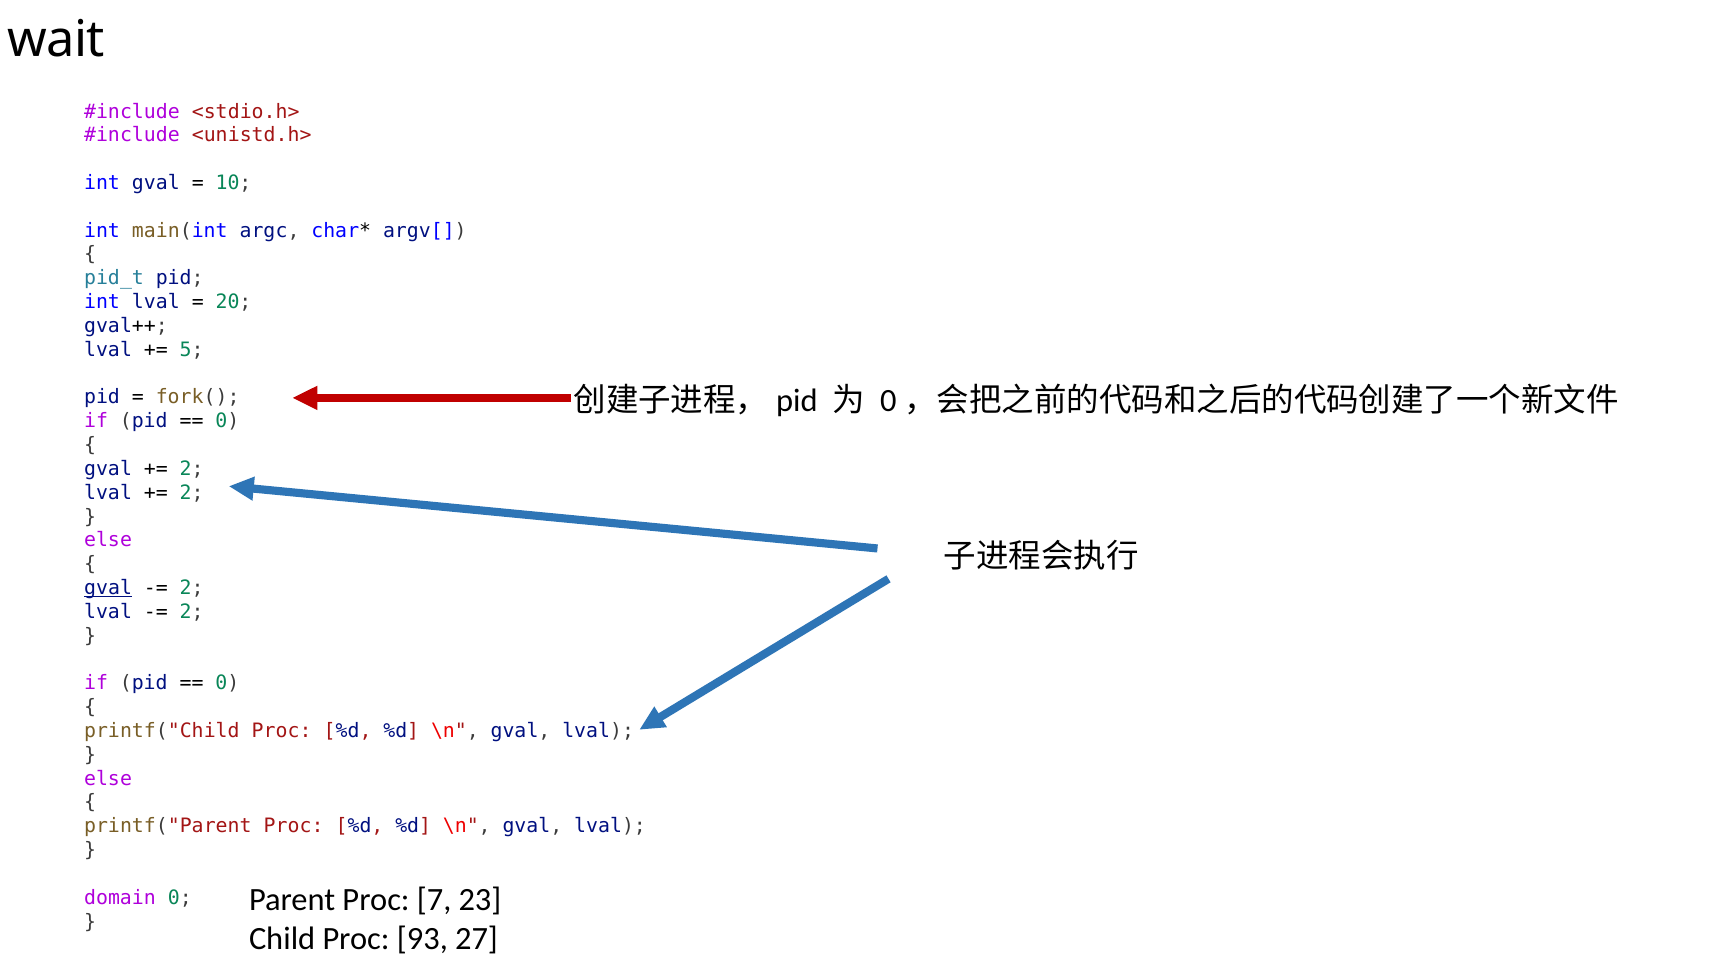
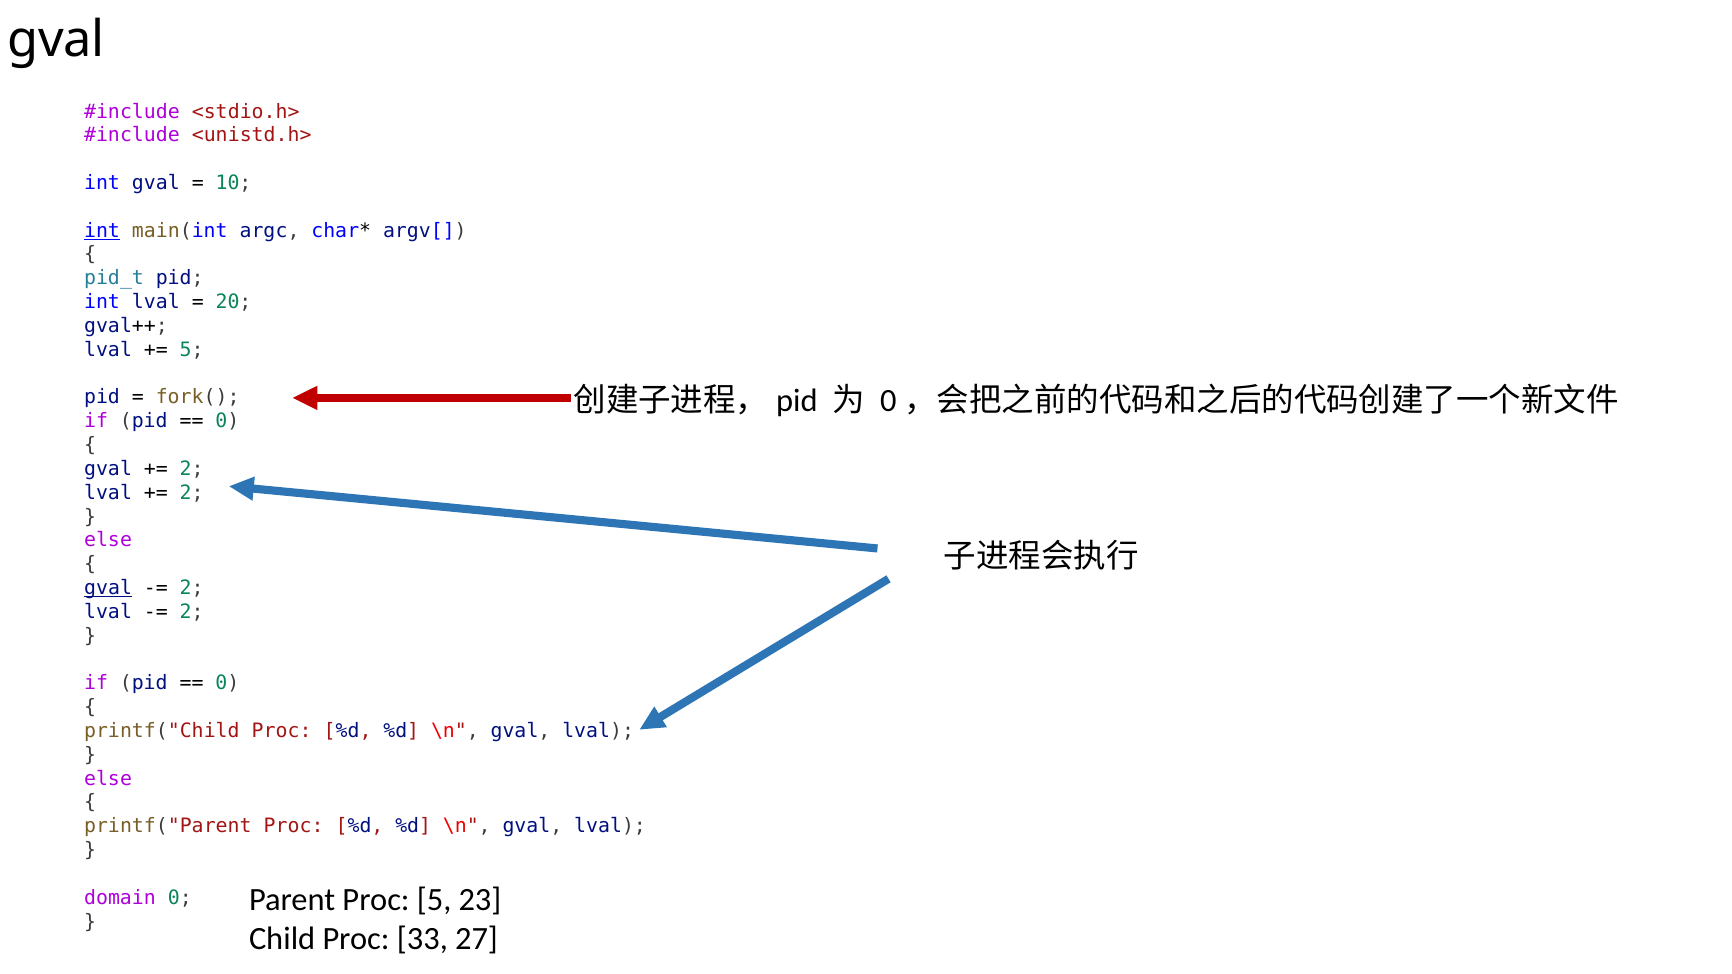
wait at (56, 40): wait -> gval
int at (102, 231) underline: none -> present
Proc 7: 7 -> 5
93: 93 -> 33
